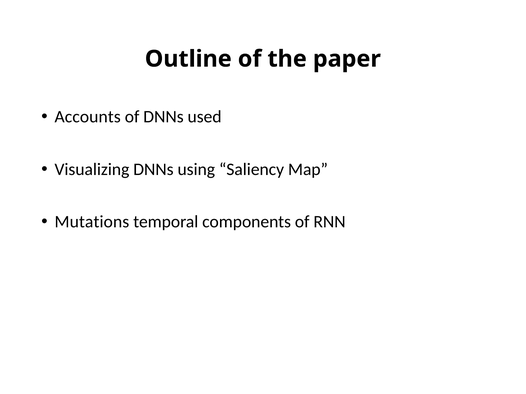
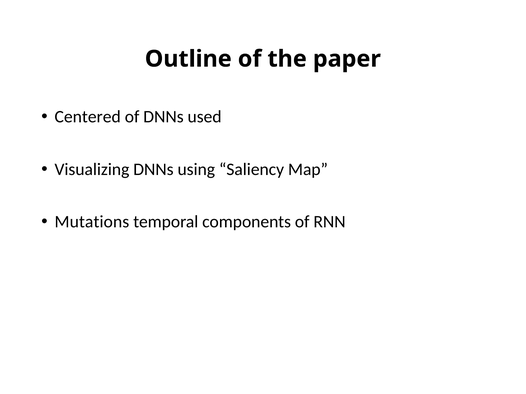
Accounts: Accounts -> Centered
